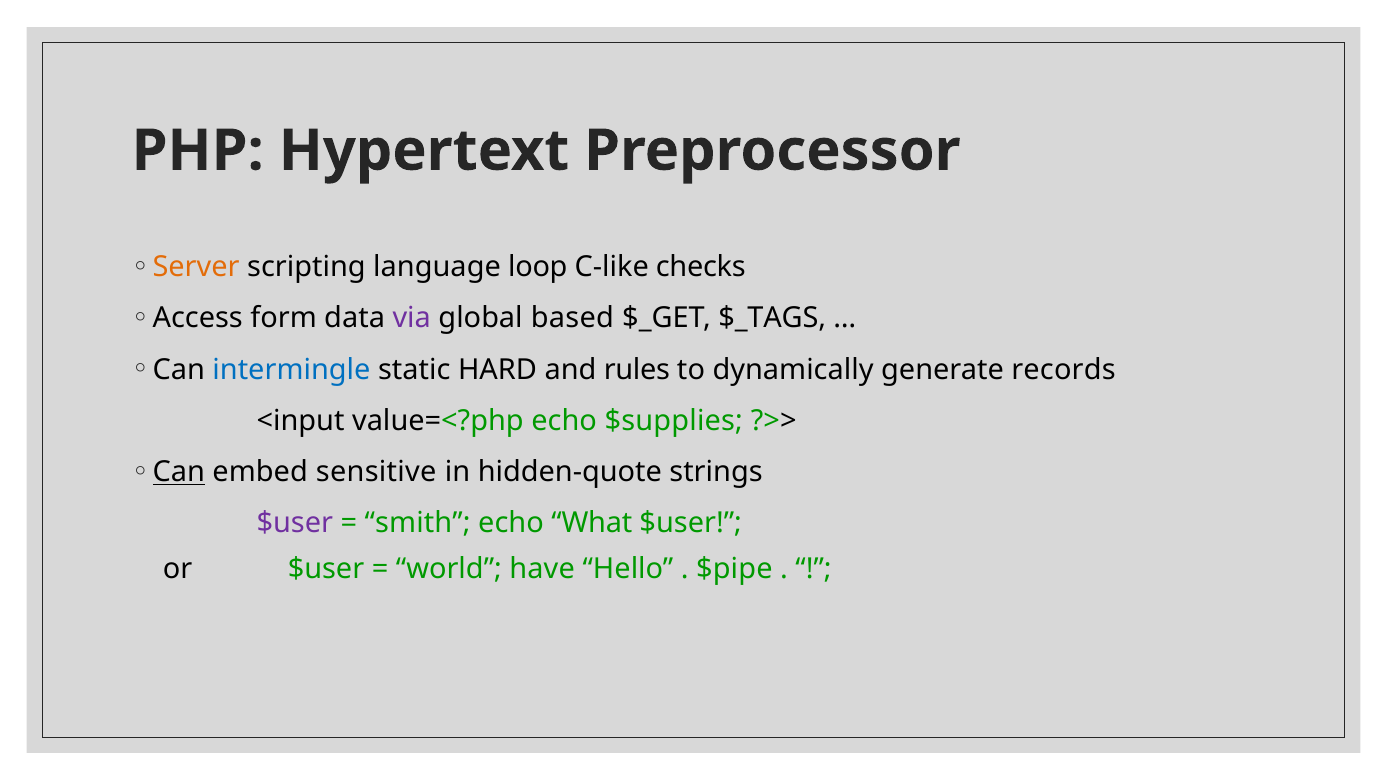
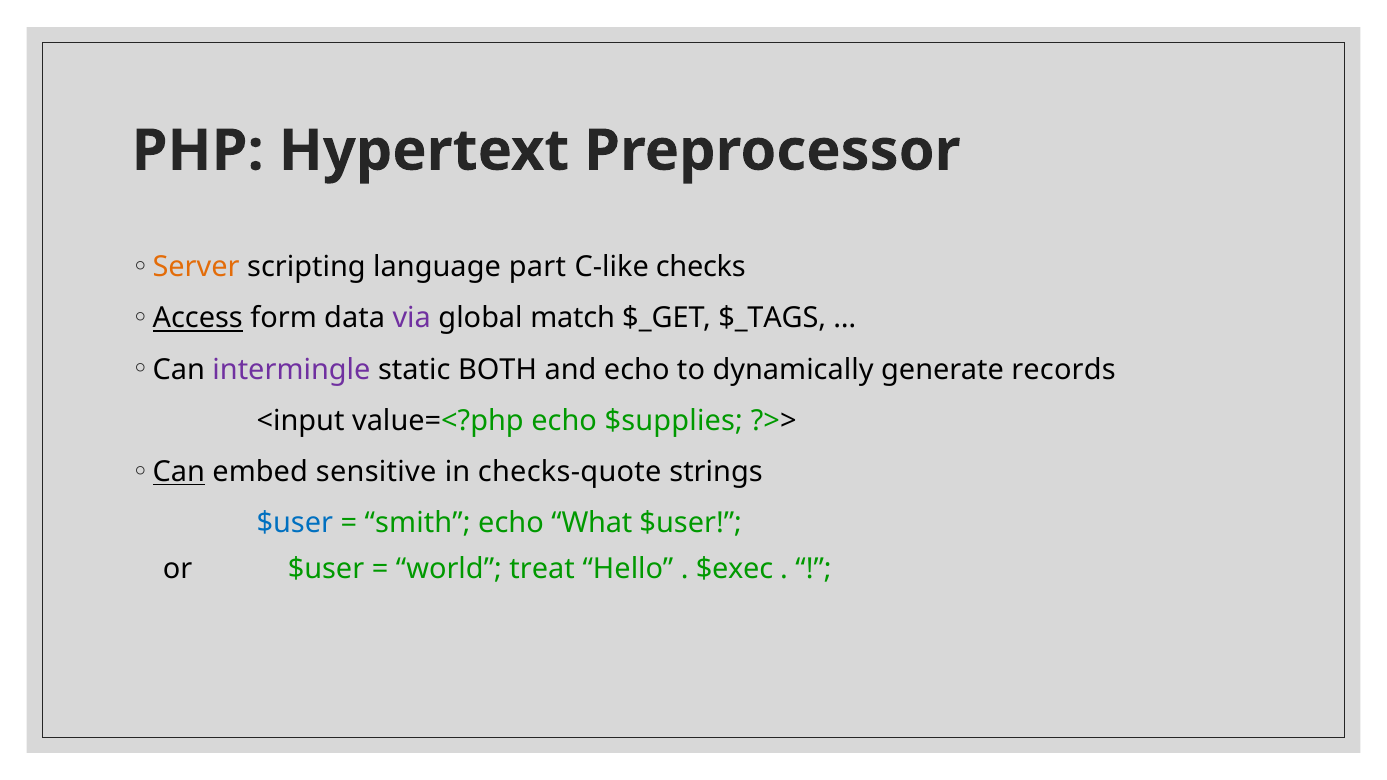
loop: loop -> part
Access underline: none -> present
based: based -> match
intermingle colour: blue -> purple
HARD: HARD -> BOTH
and rules: rules -> echo
hidden-quote: hidden-quote -> checks-quote
$user at (295, 523) colour: purple -> blue
have: have -> treat
$pipe: $pipe -> $exec
